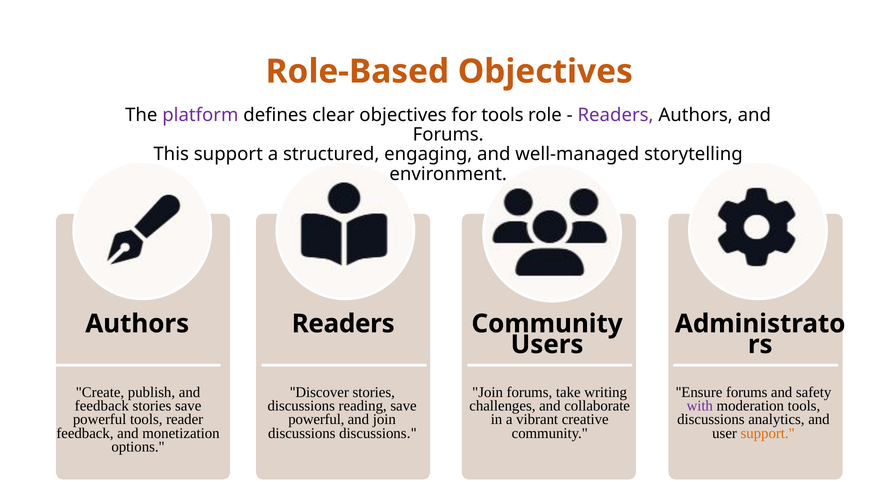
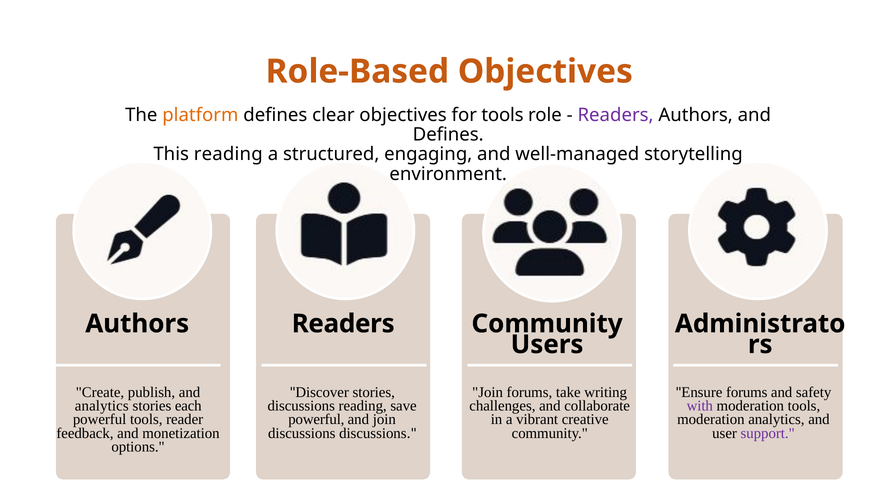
platform colour: purple -> orange
Forums at (448, 134): Forums -> Defines
This support: support -> reading
feedback at (102, 406): feedback -> analytics
stories save: save -> each
discussions at (711, 419): discussions -> moderation
support at (768, 433) colour: orange -> purple
